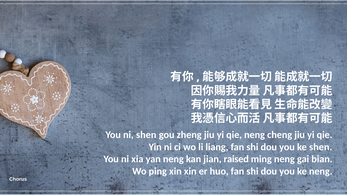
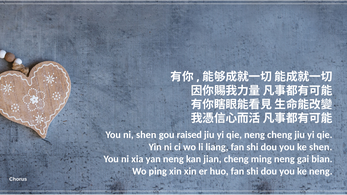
zheng: zheng -> raised
jian raised: raised -> cheng
